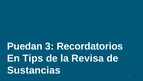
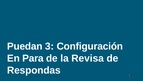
Recordatorios: Recordatorios -> Configuración
Tips: Tips -> Para
Sustancias: Sustancias -> Respondas
